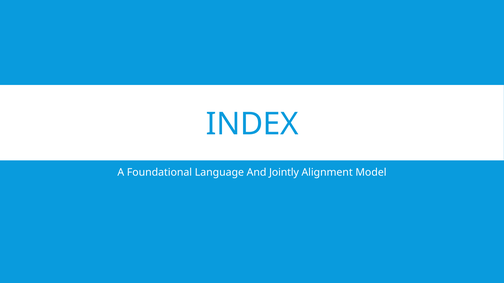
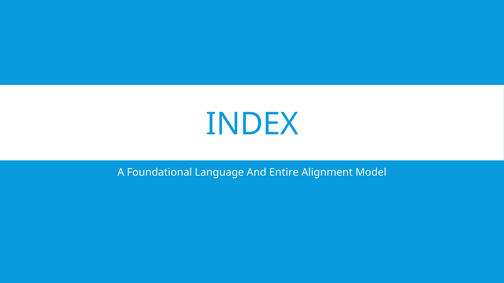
Jointly: Jointly -> Entire
